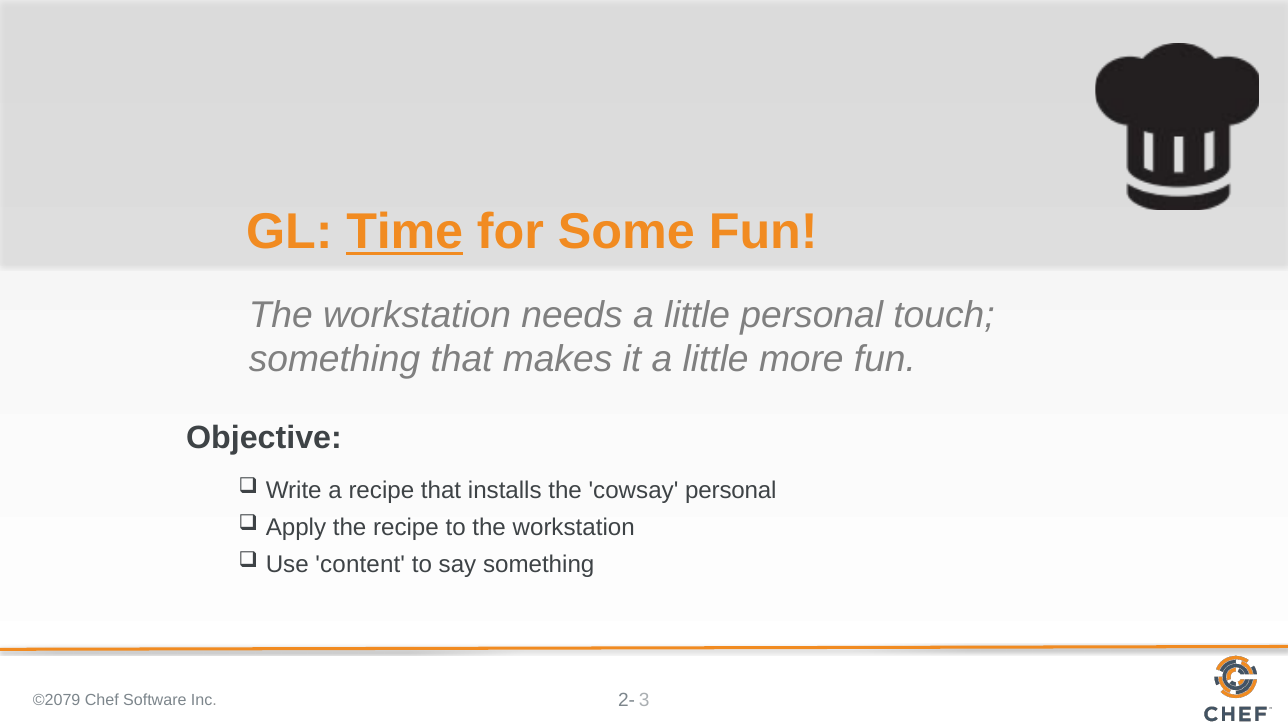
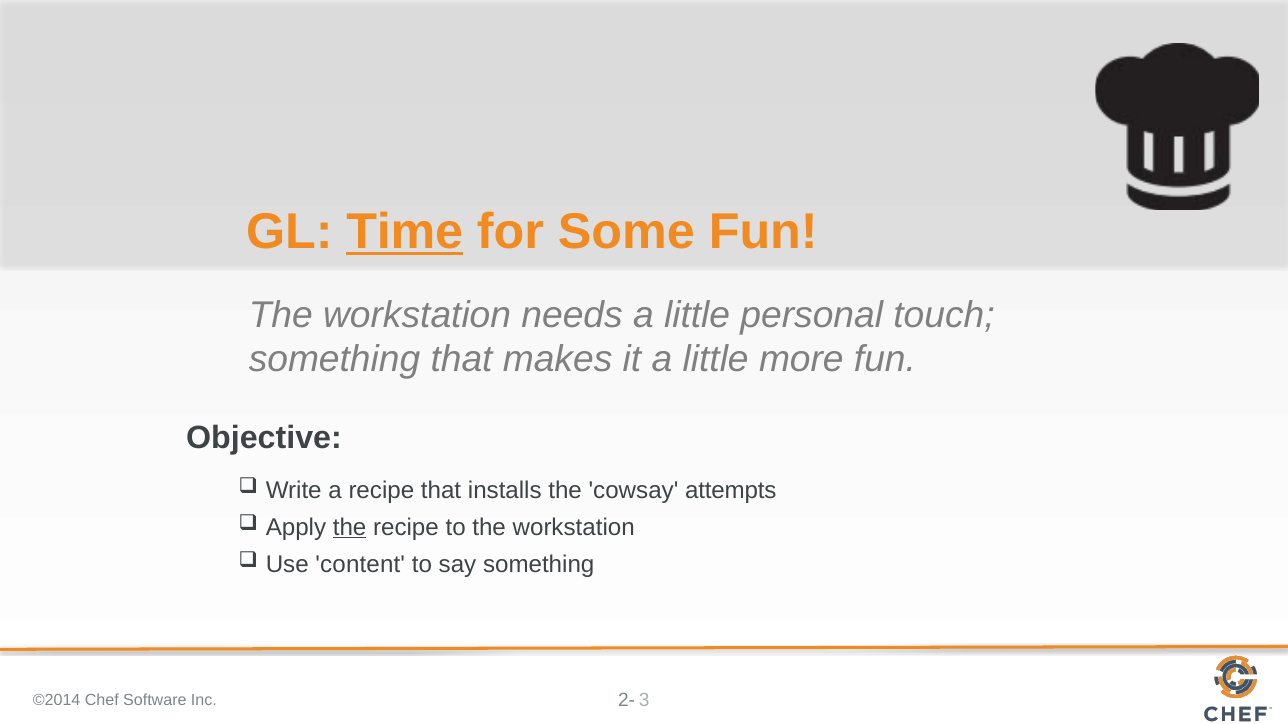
cowsay personal: personal -> attempts
the at (350, 528) underline: none -> present
©2079: ©2079 -> ©2014
